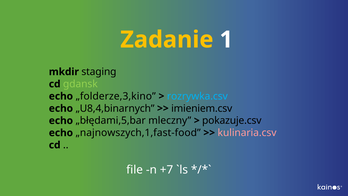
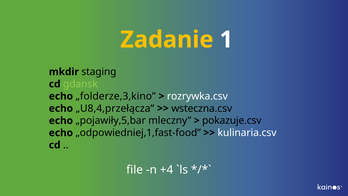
rozrywka.csv colour: light blue -> white
„U8,4,binarnych: „U8,4,binarnych -> „U8,4,przełącza
imieniem.csv: imieniem.csv -> wsteczna.csv
„błędami,5,bar: „błędami,5,bar -> „pojawiły,5,bar
„najnowszych,1,fast-food: „najnowszych,1,fast-food -> „odpowiedniej,1,fast-food
kulinaria.csv colour: pink -> white
+7: +7 -> +4
